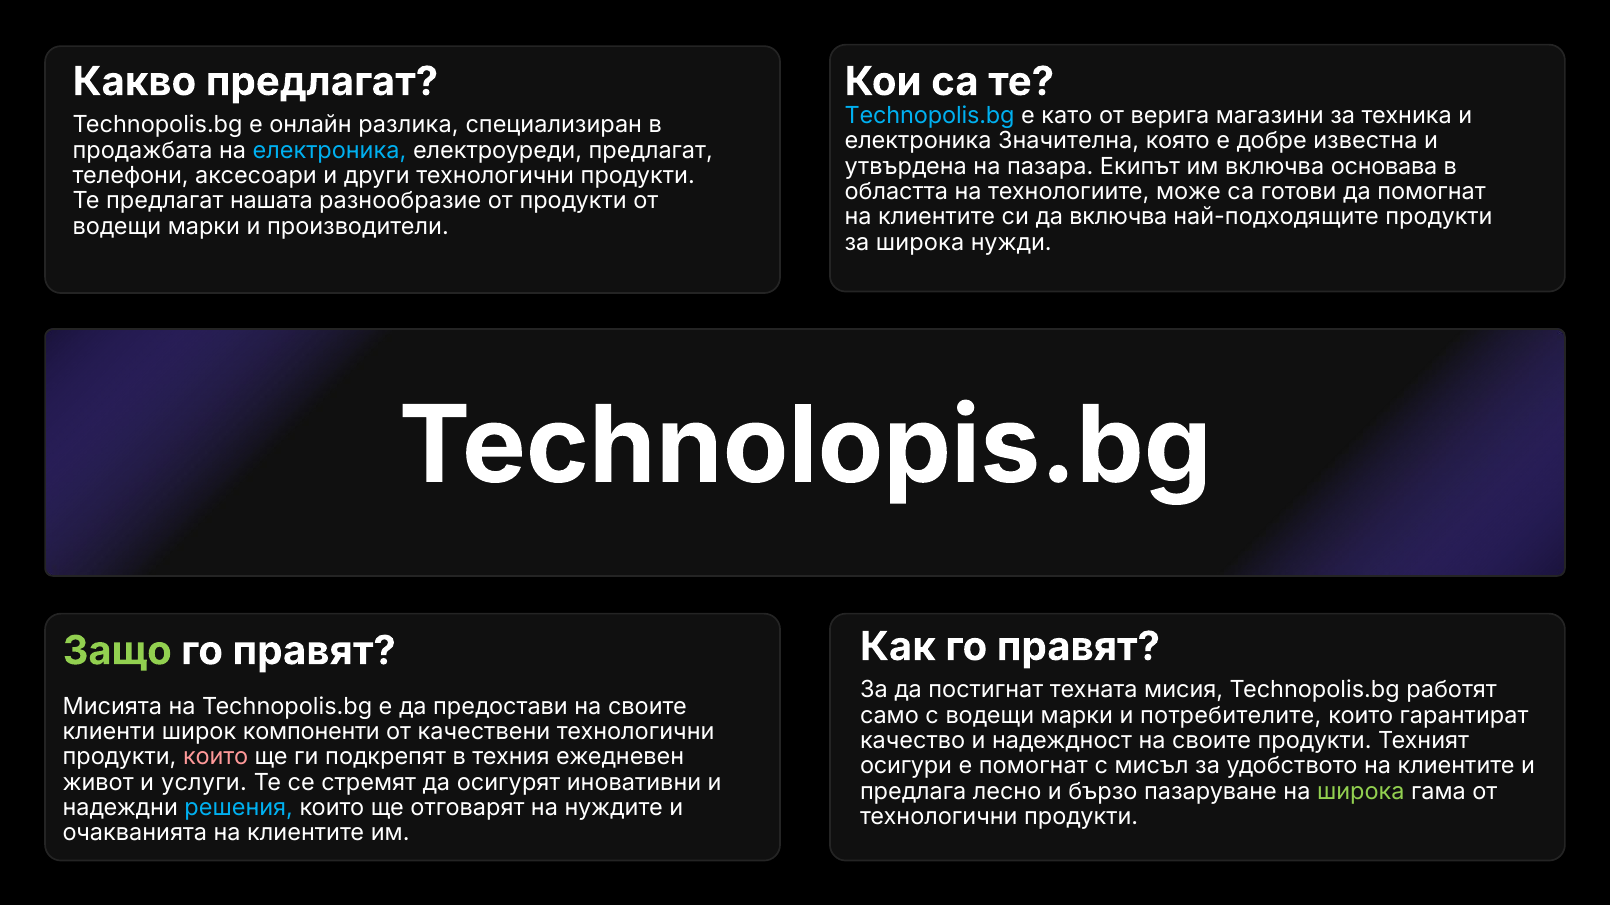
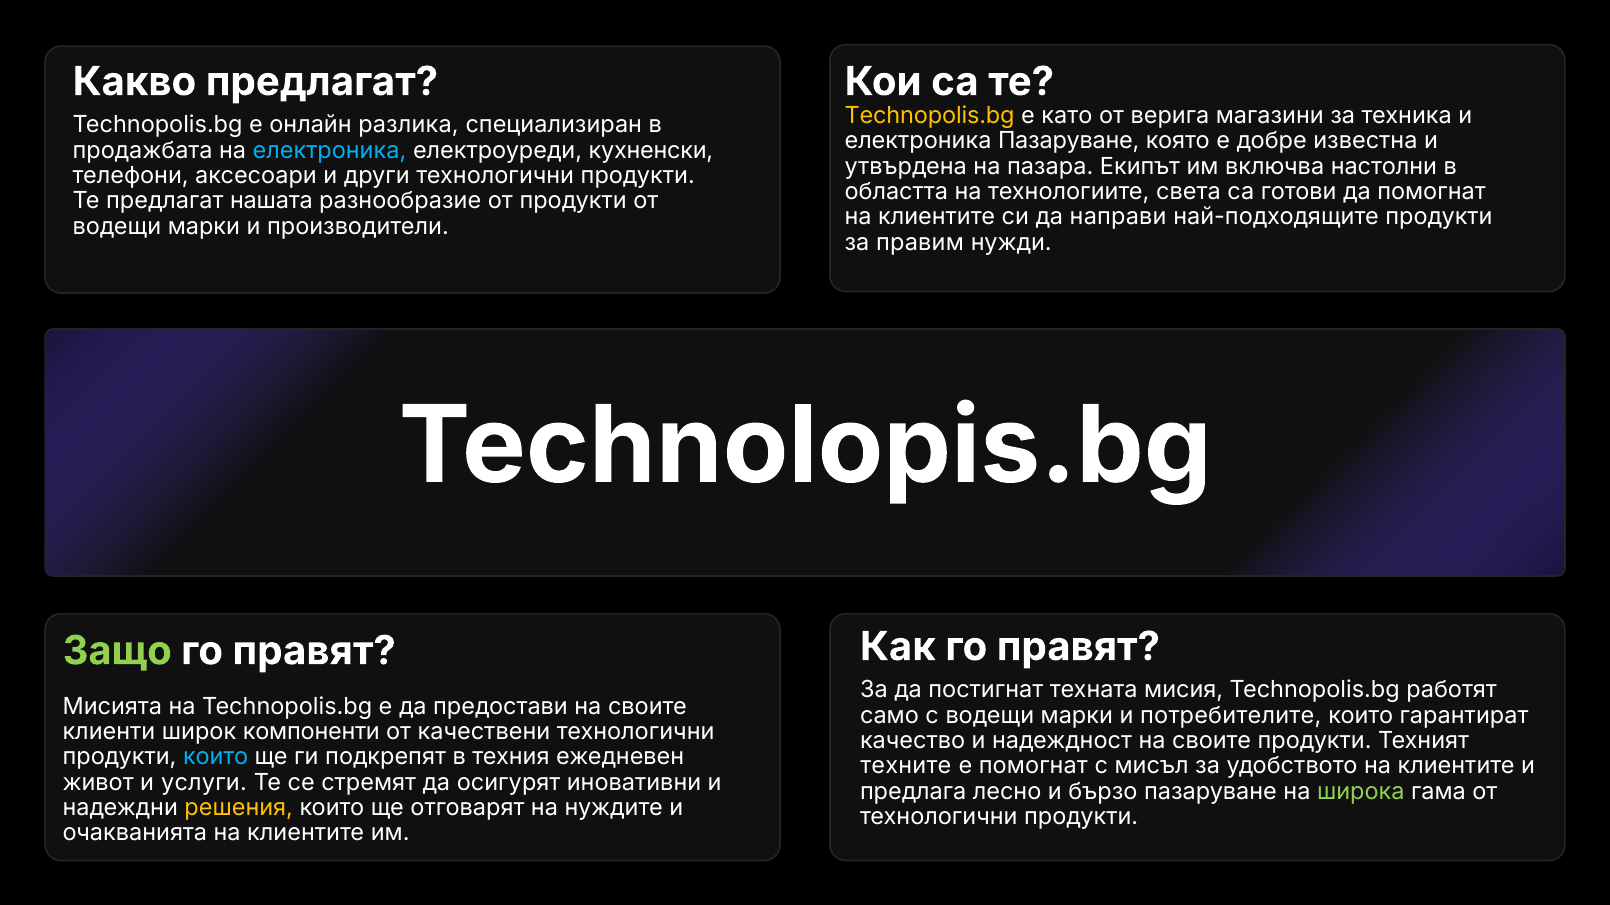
Technopolis.bg at (930, 116) colour: light blue -> yellow
електроника Значителна: Значителна -> Пазаруване
електроуреди предлагат: предлагат -> кухненски
основава: основава -> настолни
може: може -> света
да включва: включва -> направи
за широка: широка -> правим
които at (216, 757) colour: pink -> light blue
осигури: осигури -> техните
решения colour: light blue -> yellow
